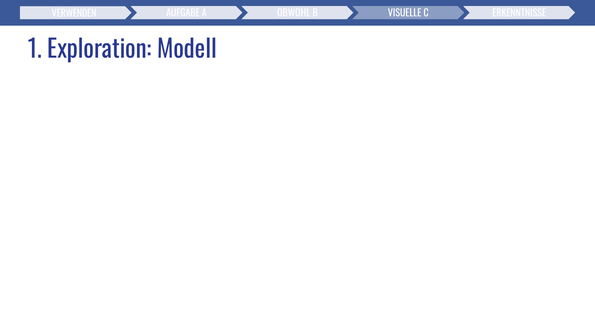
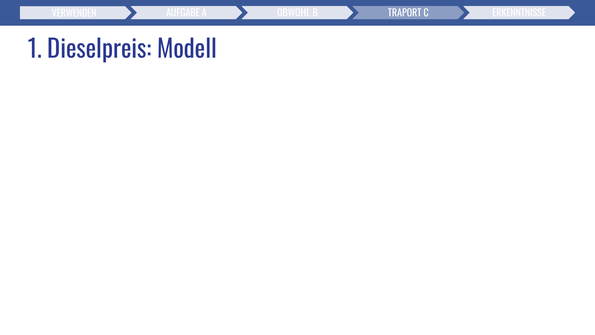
VISUELLE: VISUELLE -> TRAPORT
Exploration: Exploration -> Dieselpreis
